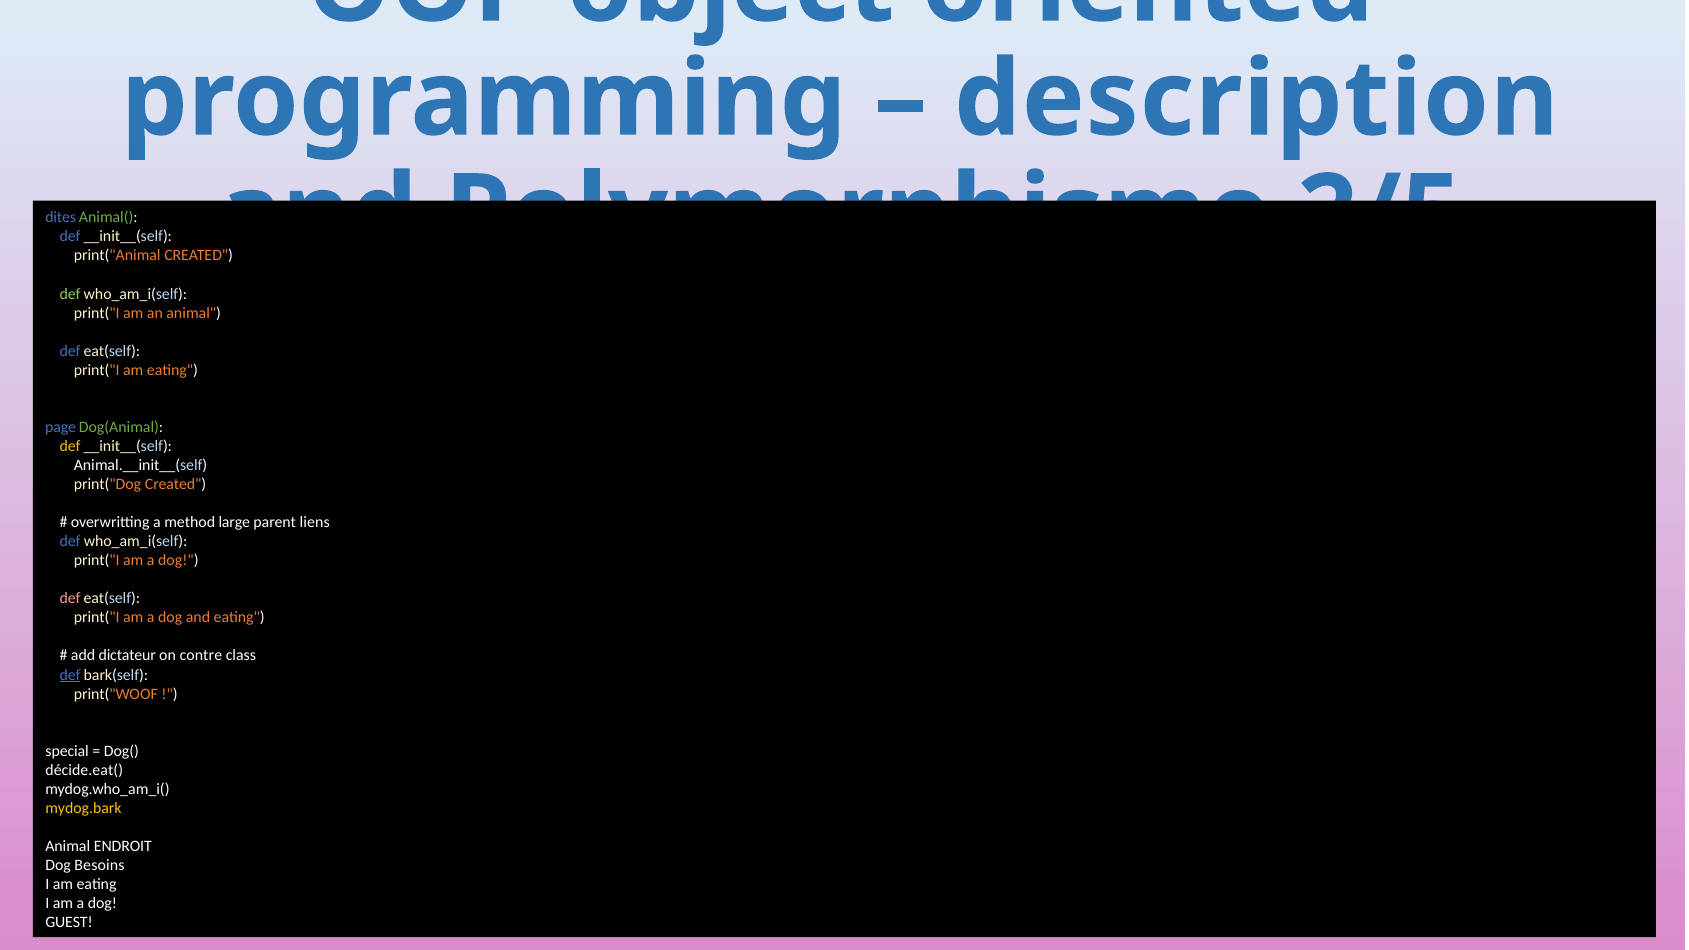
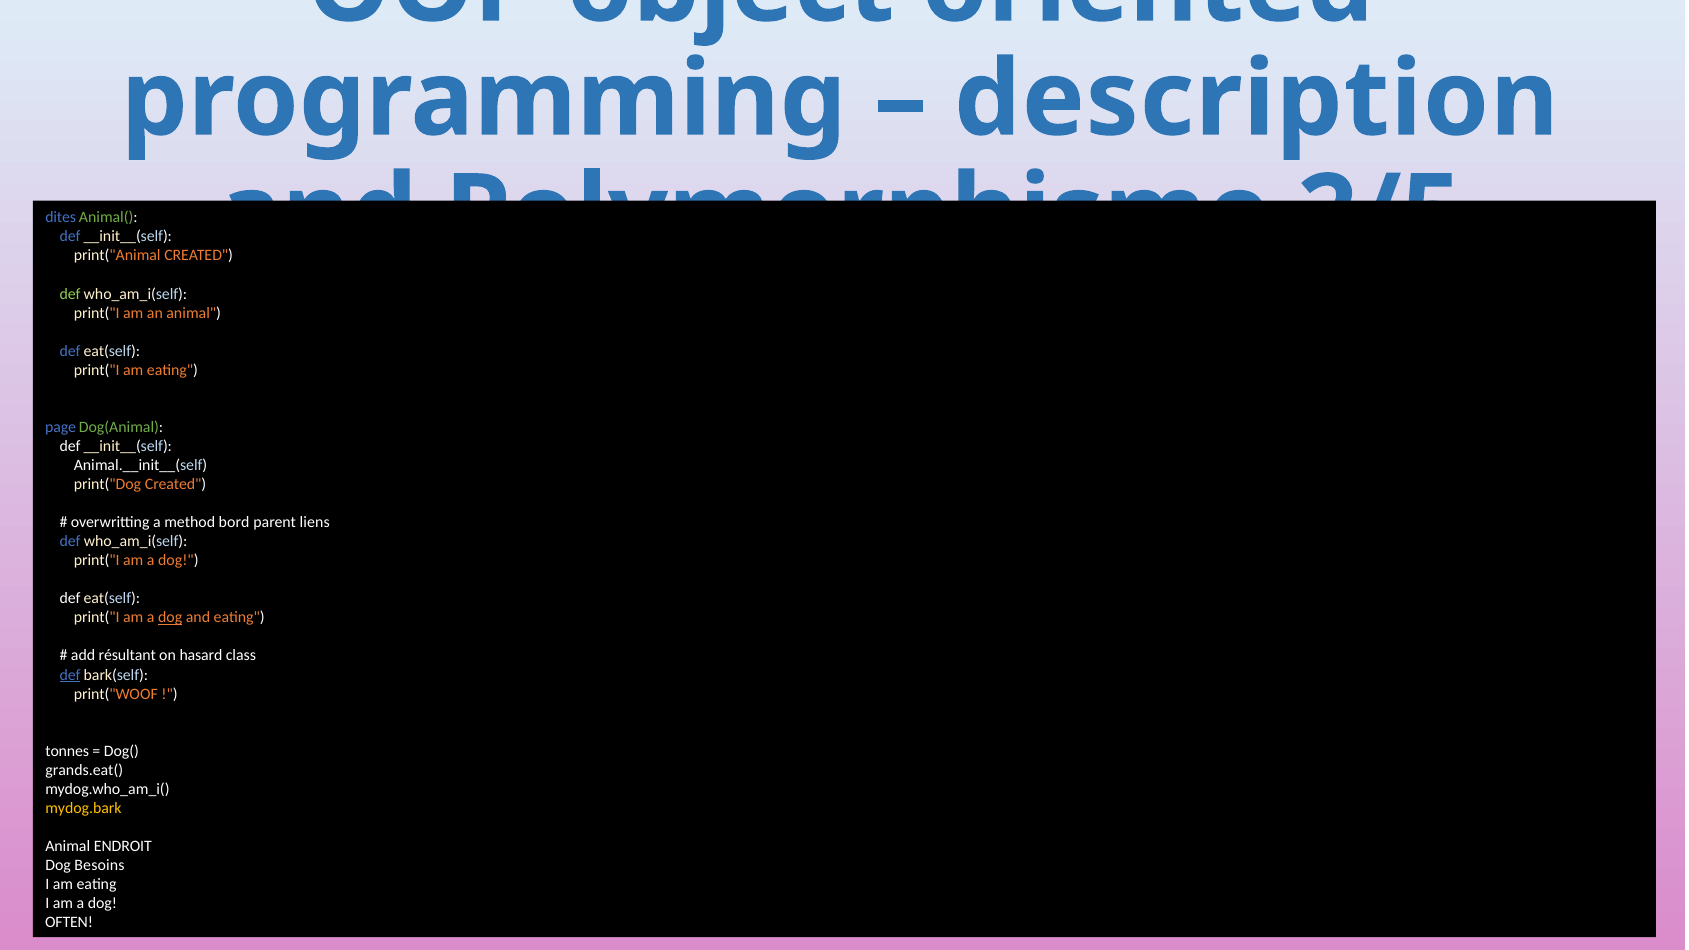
def at (70, 446) colour: yellow -> white
large: large -> bord
def at (70, 599) colour: pink -> white
dog at (170, 618) underline: none -> present
dictateur: dictateur -> résultant
contre: contre -> hasard
special: special -> tonnes
décide.eat(: décide.eat( -> grands.eat(
GUEST: GUEST -> OFTEN
